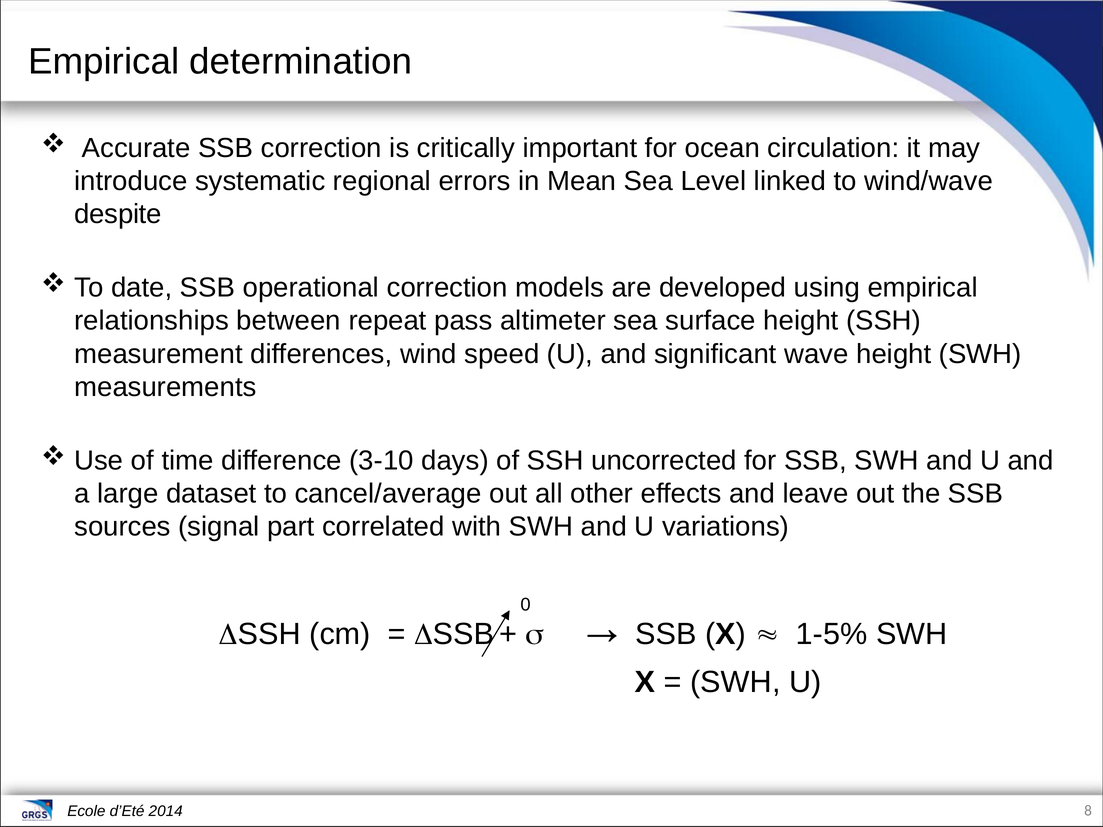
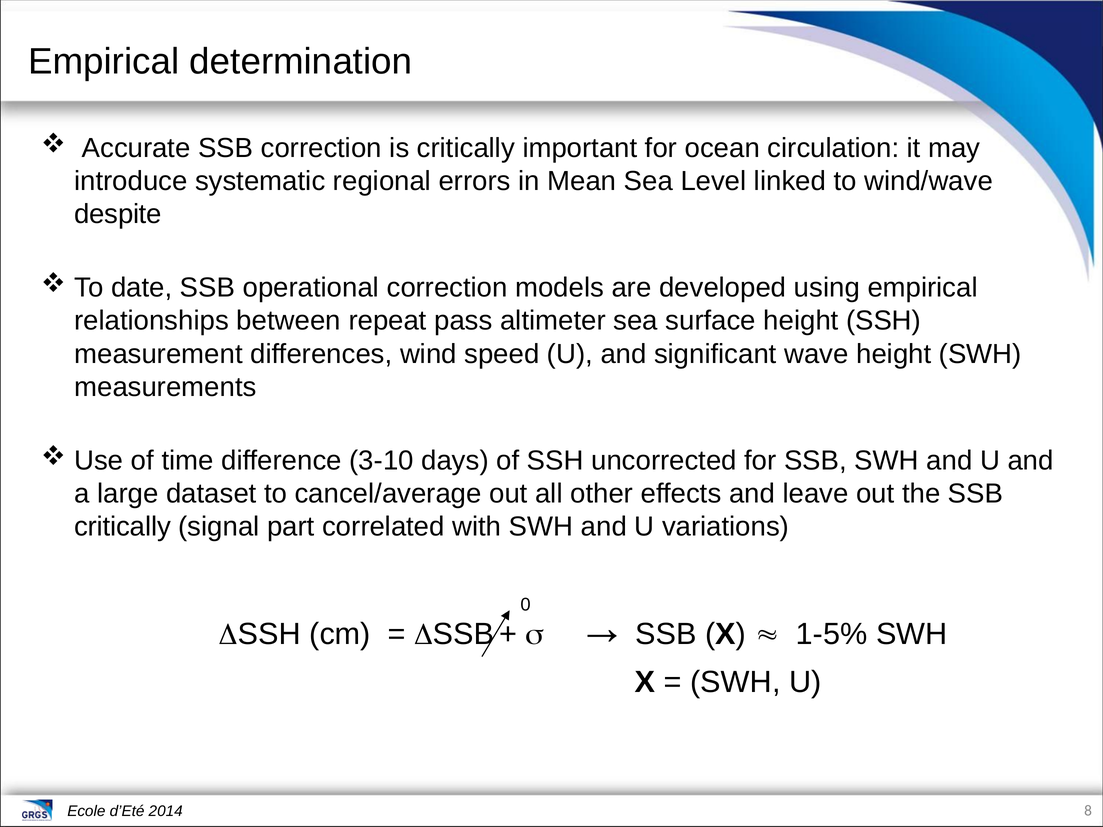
sources at (122, 527): sources -> critically
